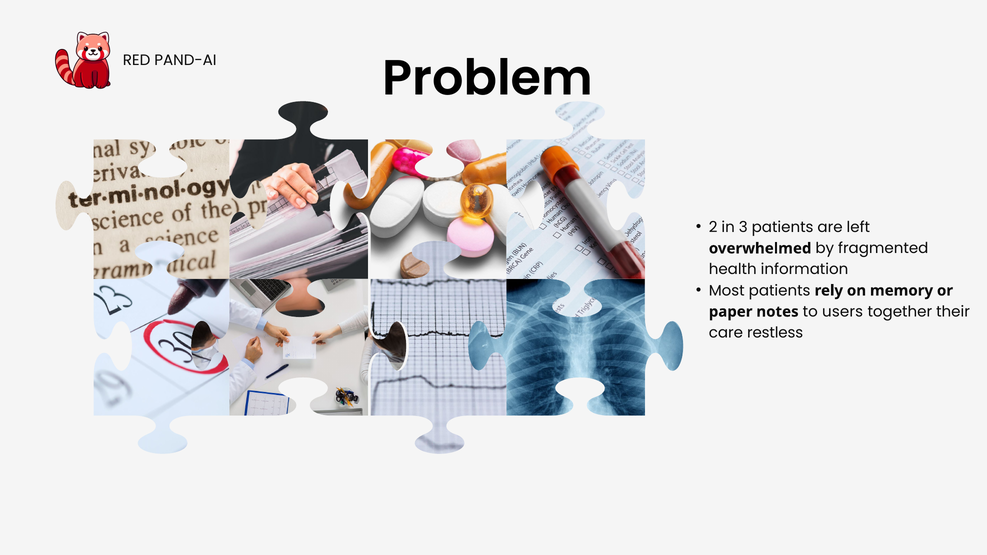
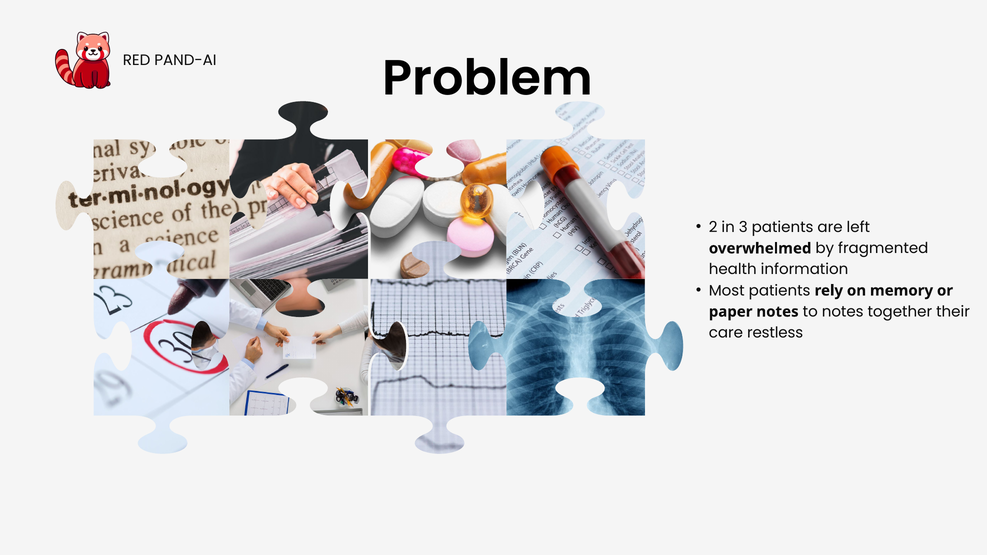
to users: users -> notes
